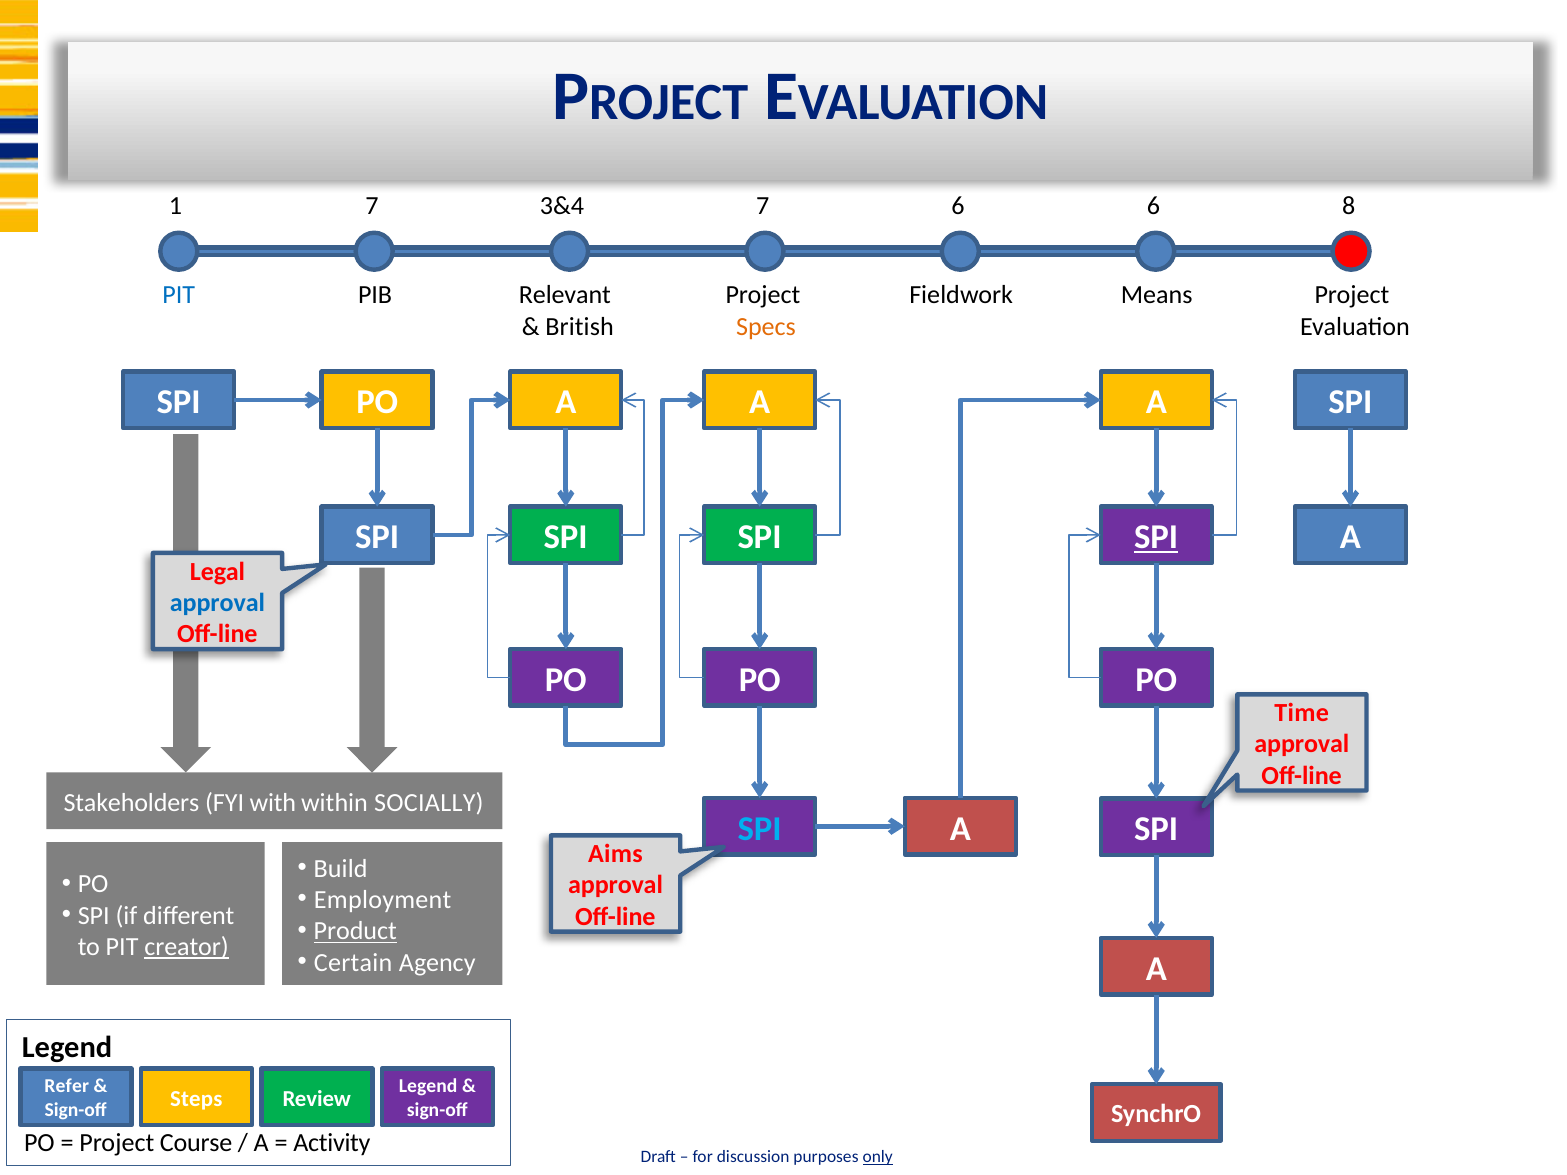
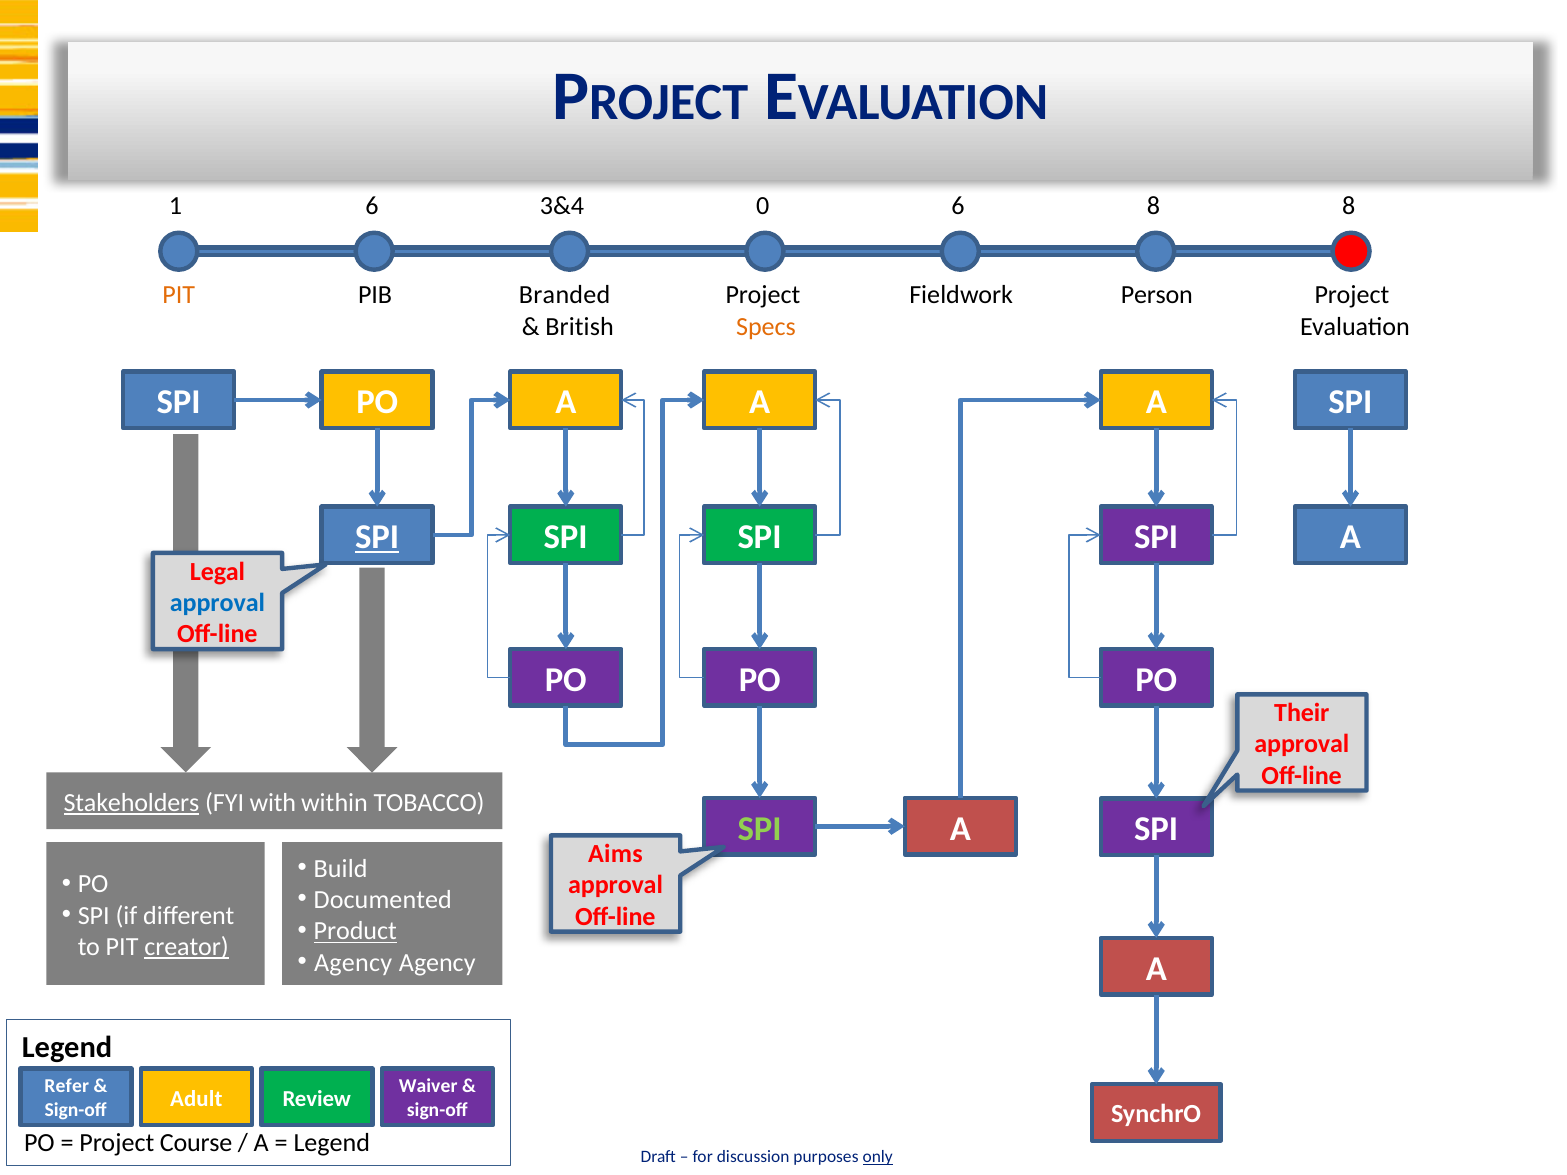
1 7: 7 -> 6
3&4 7: 7 -> 0
6 6: 6 -> 8
PIT at (179, 295) colour: blue -> orange
Relevant: Relevant -> Branded
Means: Means -> Person
SPI at (377, 537) underline: none -> present
SPI at (1156, 537) underline: present -> none
Time: Time -> Their
Stakeholders underline: none -> present
SOCIALLY: SOCIALLY -> TOBACCO
SPI at (760, 829) colour: light blue -> light green
Employment: Employment -> Documented
Certain at (353, 963): Certain -> Agency
Legend at (428, 1087): Legend -> Waiver
Steps: Steps -> Adult
Activity at (332, 1143): Activity -> Legend
